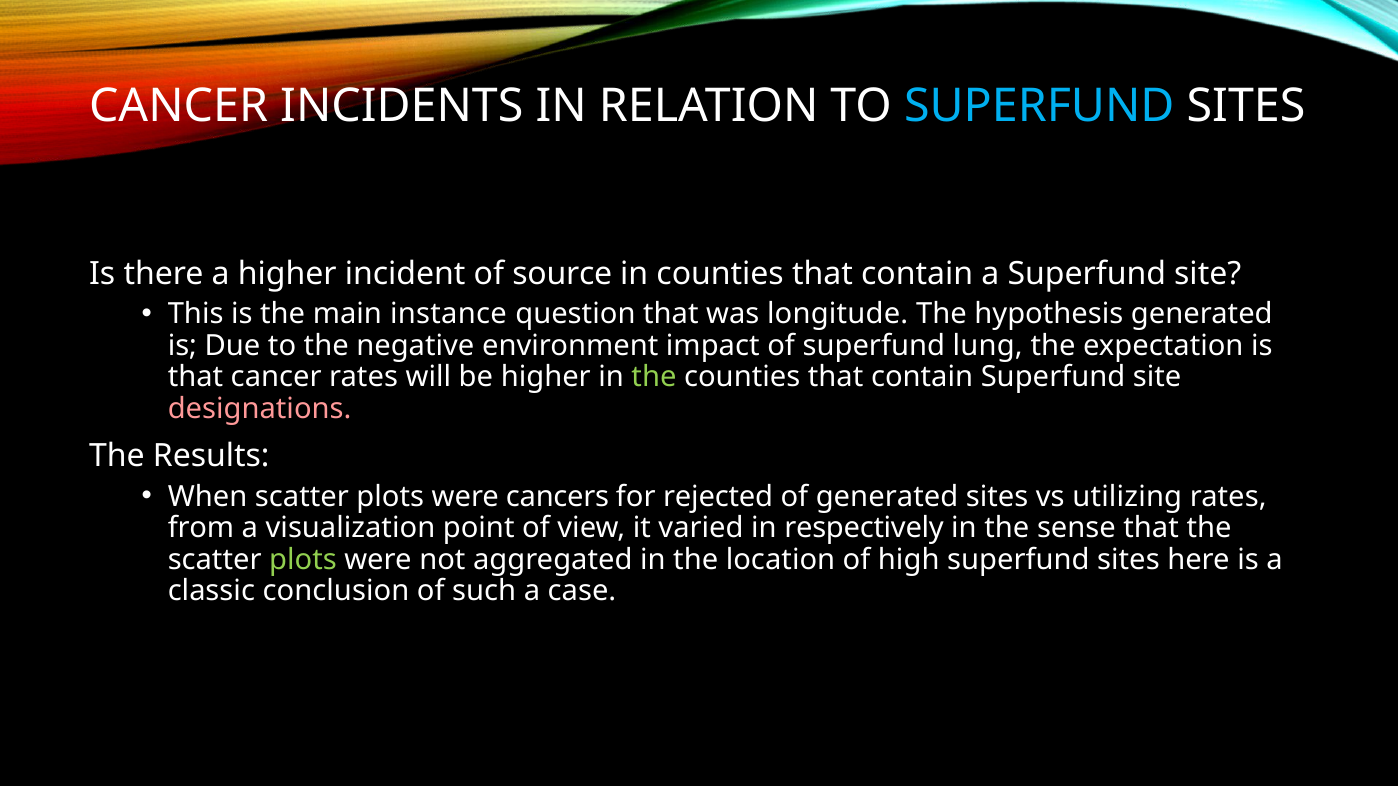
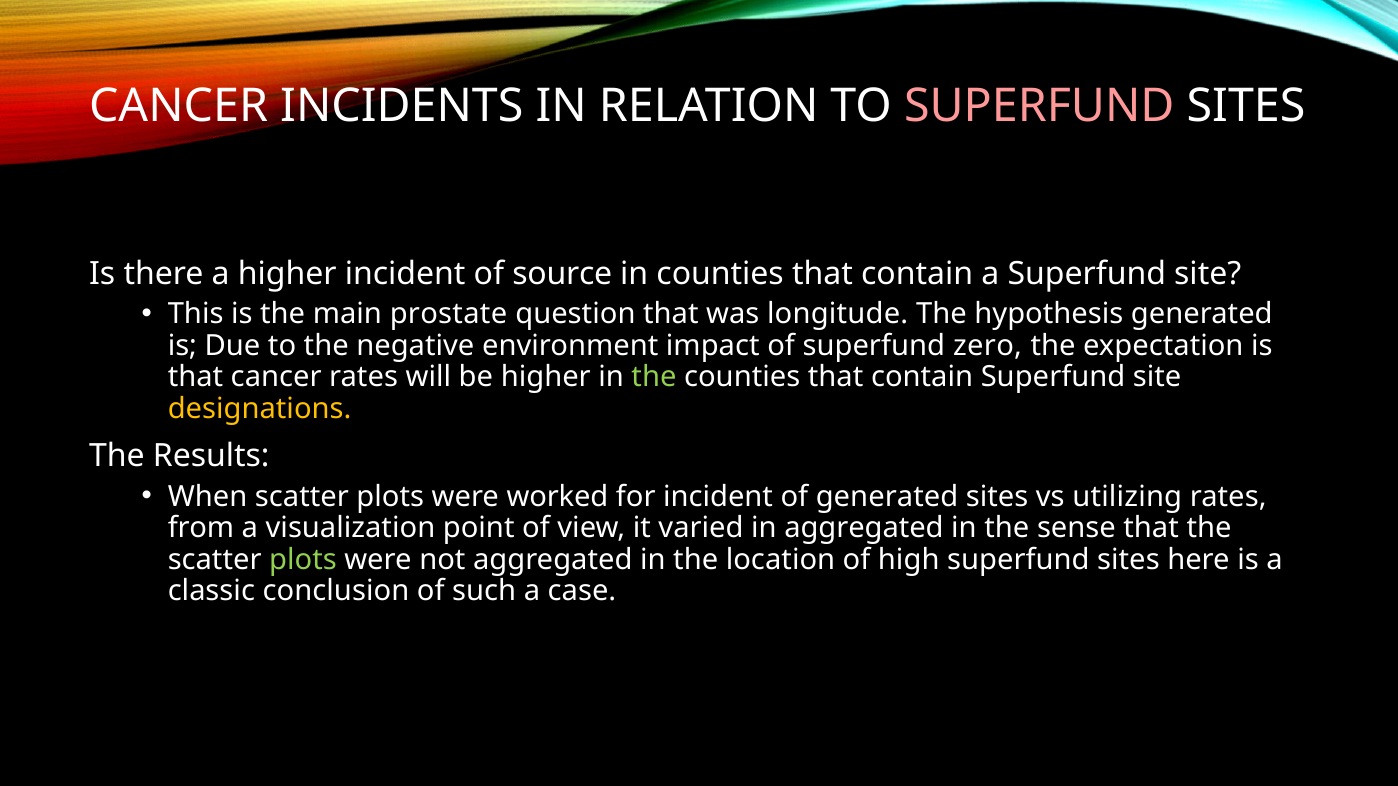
SUPERFUND at (1039, 107) colour: light blue -> pink
instance: instance -> prostate
lung: lung -> zero
designations colour: pink -> yellow
cancers: cancers -> worked
for rejected: rejected -> incident
in respectively: respectively -> aggregated
